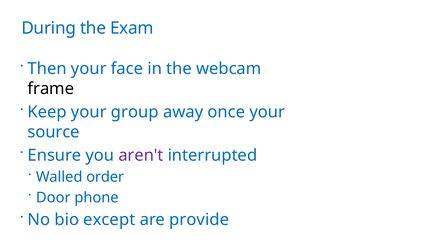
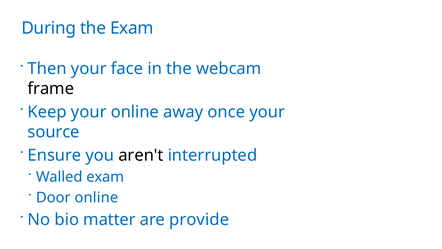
your group: group -> online
aren't colour: purple -> black
Walled order: order -> exam
Door phone: phone -> online
except: except -> matter
